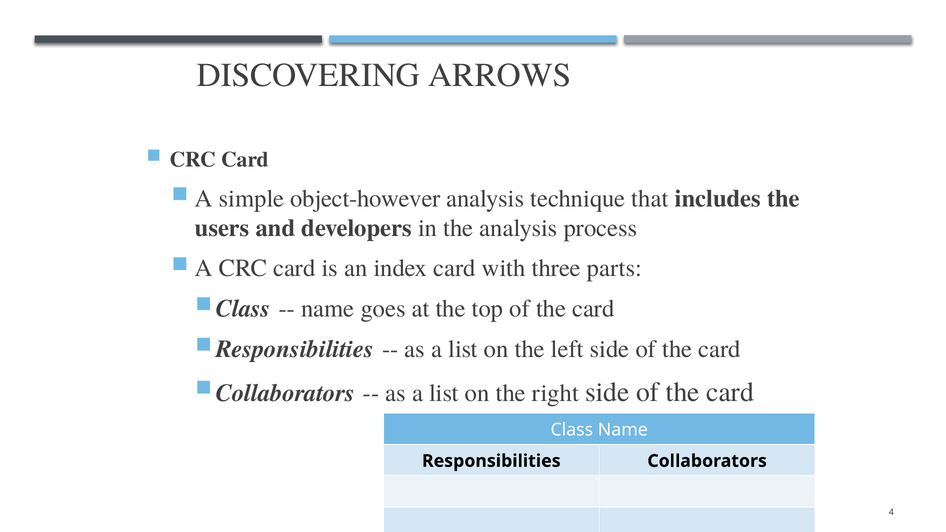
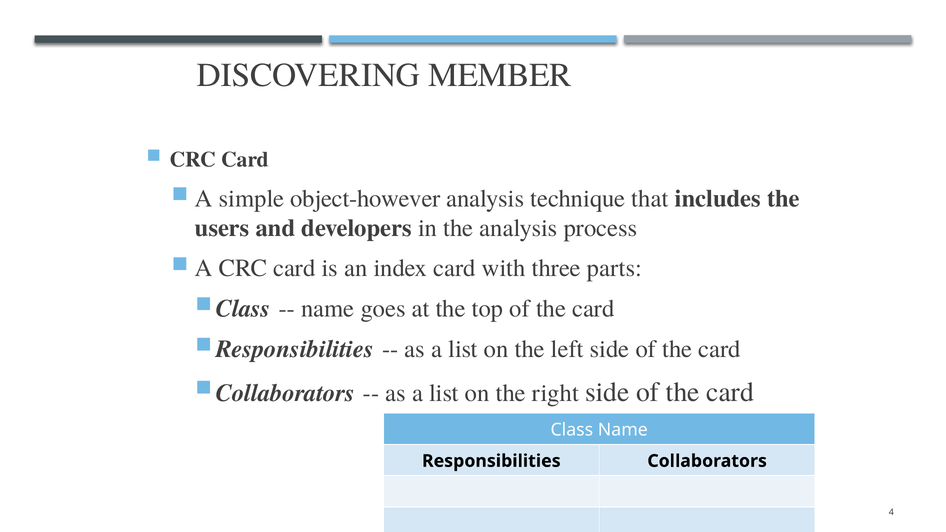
ARROWS: ARROWS -> MEMBER
